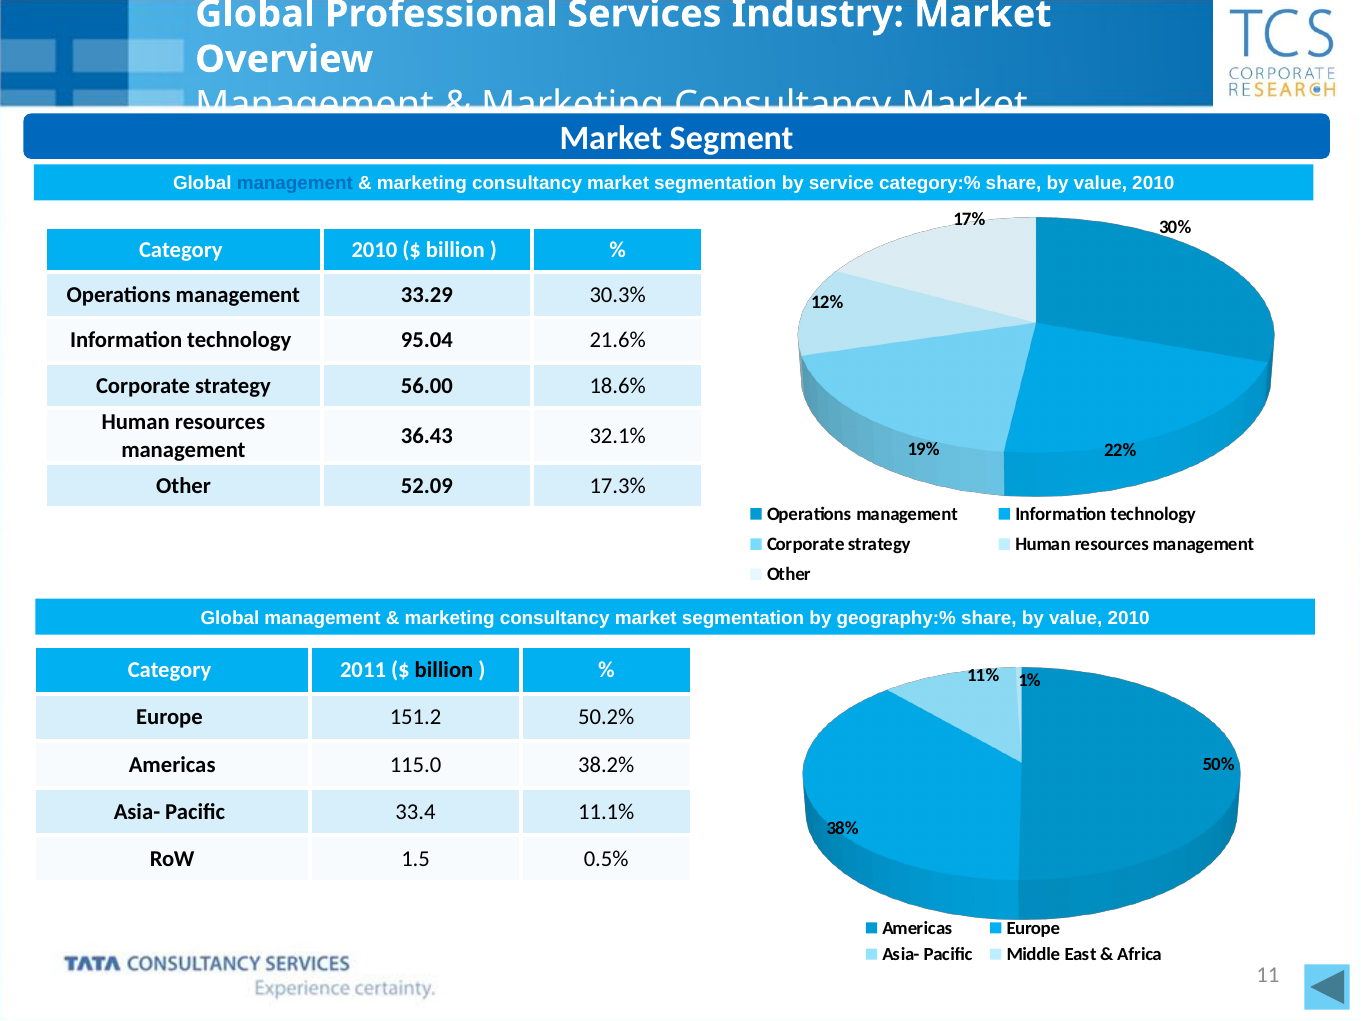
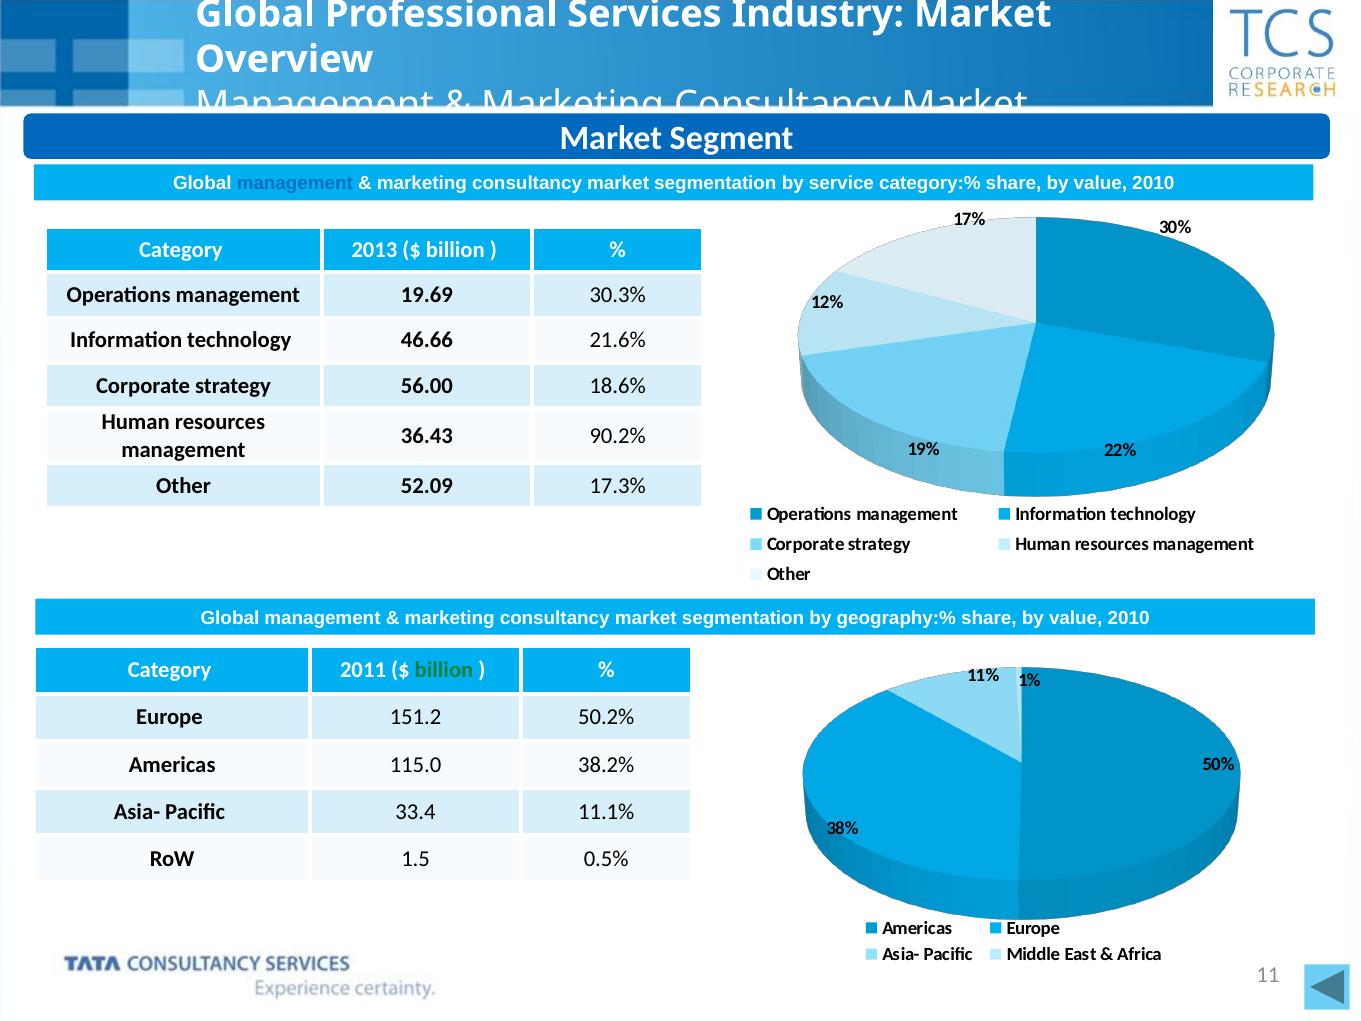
Category 2010: 2010 -> 2013
33.29: 33.29 -> 19.69
95.04: 95.04 -> 46.66
32.1%: 32.1% -> 90.2%
billion at (444, 670) colour: black -> green
